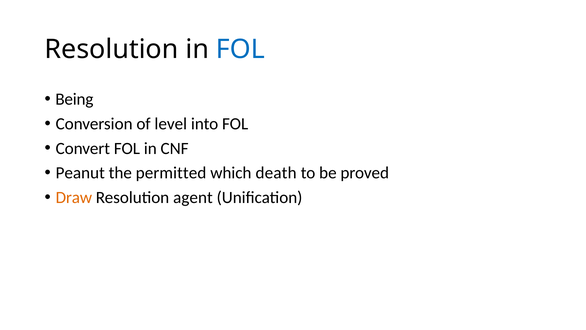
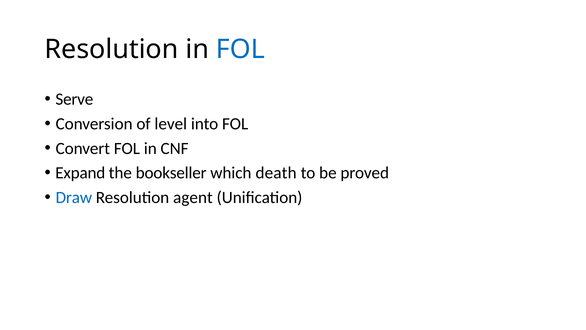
Being: Being -> Serve
Peanut: Peanut -> Expand
permitted: permitted -> bookseller
Draw colour: orange -> blue
